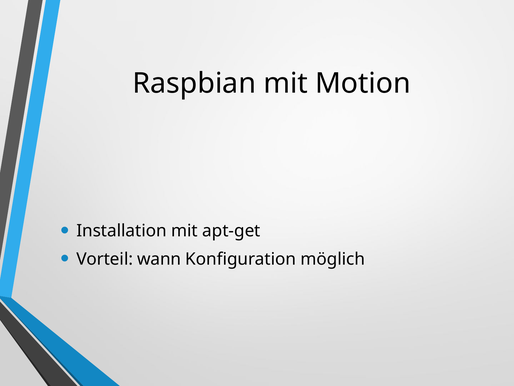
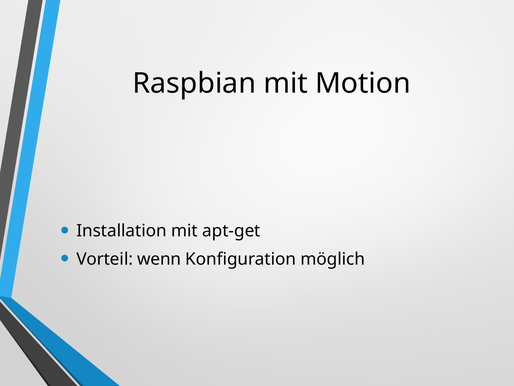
wann: wann -> wenn
